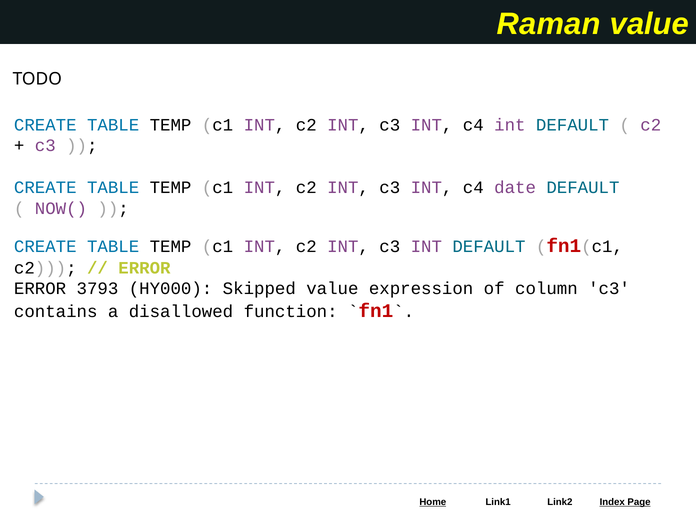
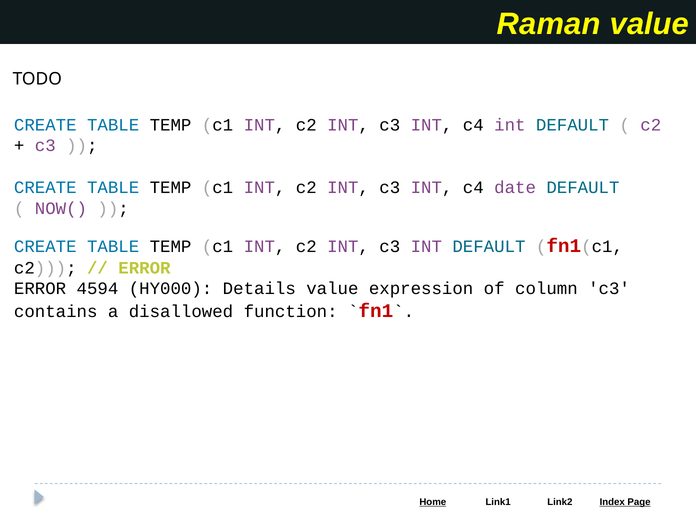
3793: 3793 -> 4594
Skipped: Skipped -> Details
